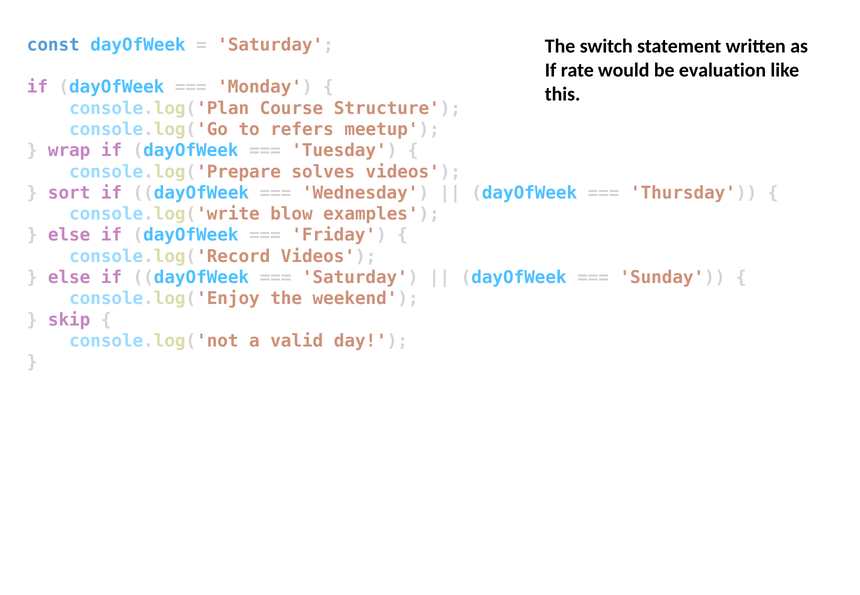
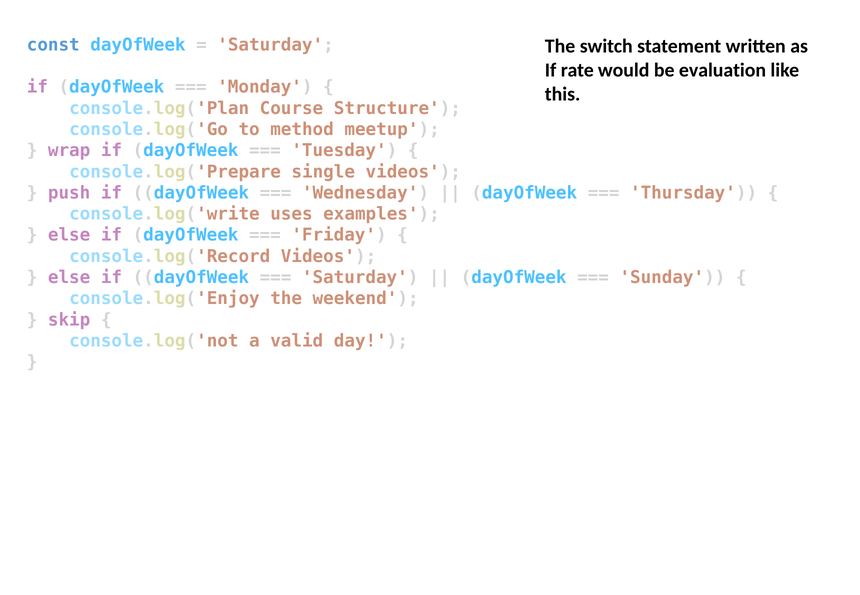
refers: refers -> method
solves: solves -> single
sort: sort -> push
blow: blow -> uses
